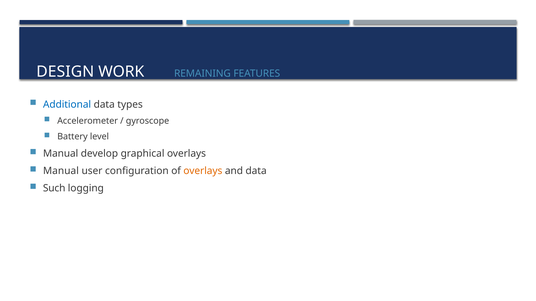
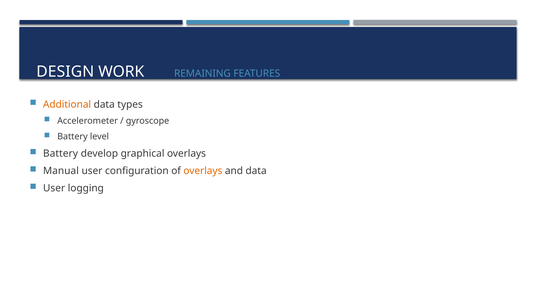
Additional colour: blue -> orange
Manual at (61, 154): Manual -> Battery
Such at (54, 189): Such -> User
